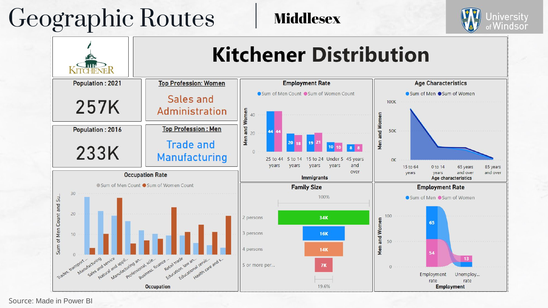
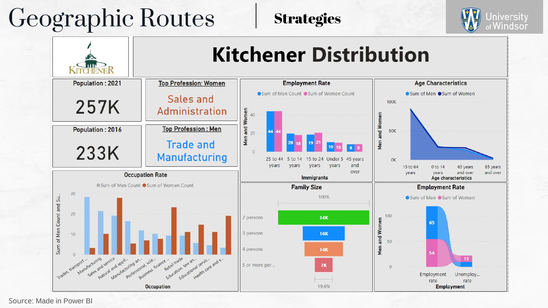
Middlesex: Middlesex -> Strategies
